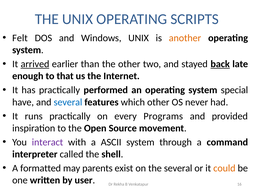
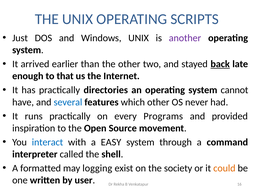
Felt: Felt -> Just
another colour: orange -> purple
arrived underline: present -> none
performed: performed -> directories
special: special -> cannot
interact colour: purple -> blue
ASCII: ASCII -> EASY
parents: parents -> logging
the several: several -> society
